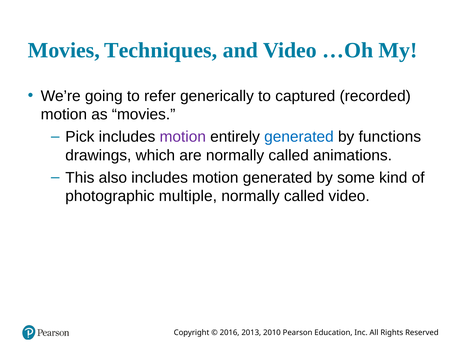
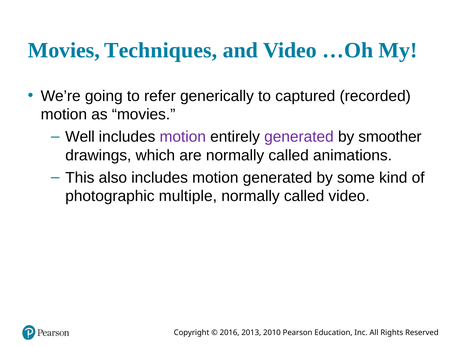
Pick: Pick -> Well
generated at (299, 137) colour: blue -> purple
functions: functions -> smoother
